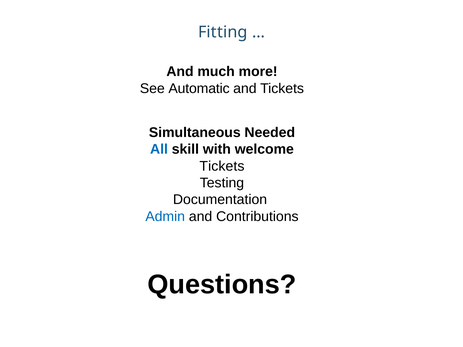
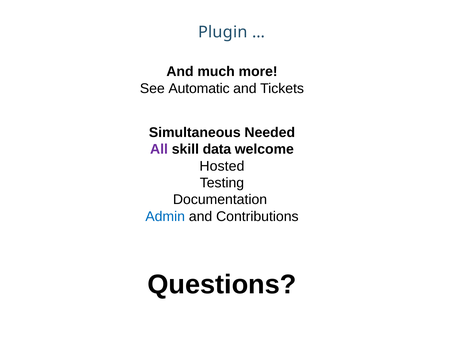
Fitting: Fitting -> Plugin
All colour: blue -> purple
with: with -> data
Tickets at (222, 166): Tickets -> Hosted
